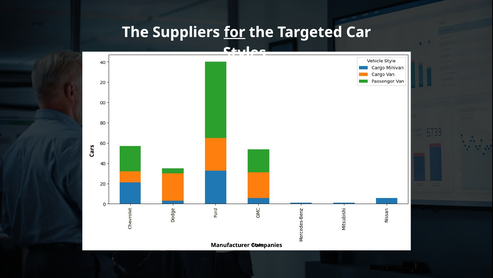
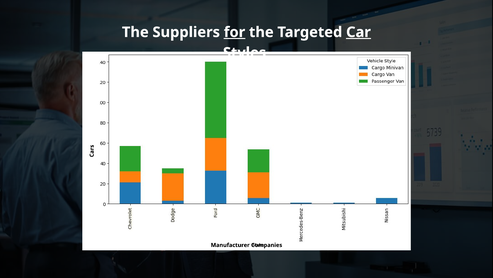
Car underline: none -> present
